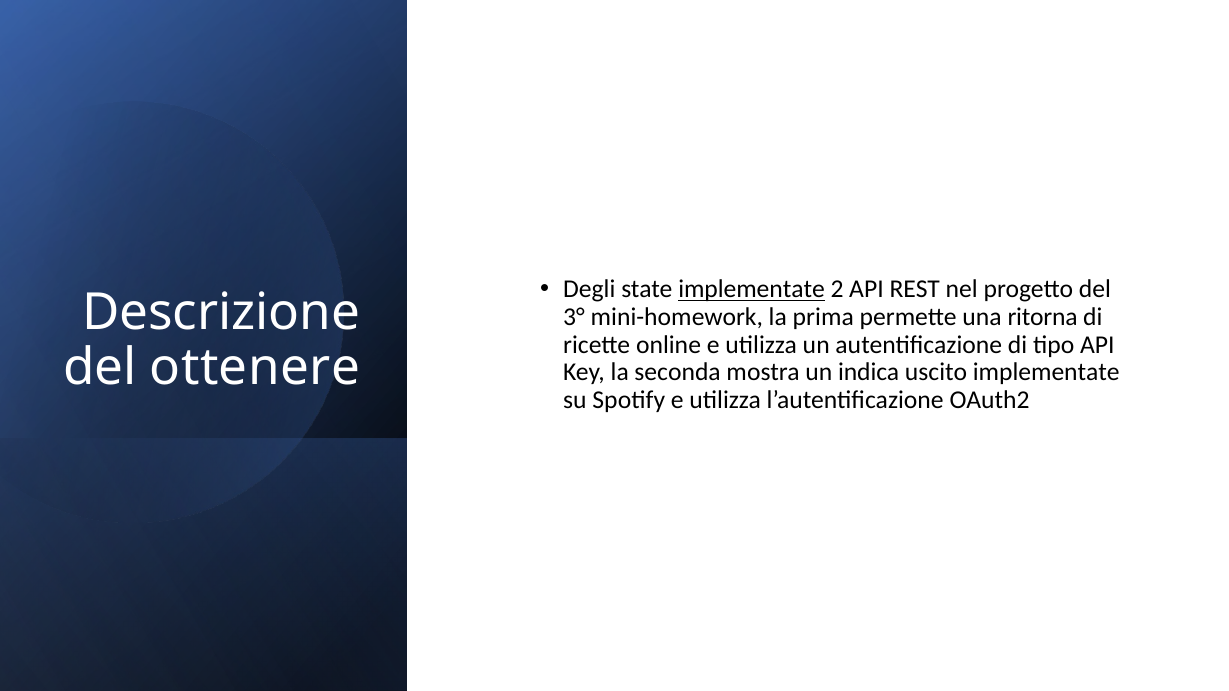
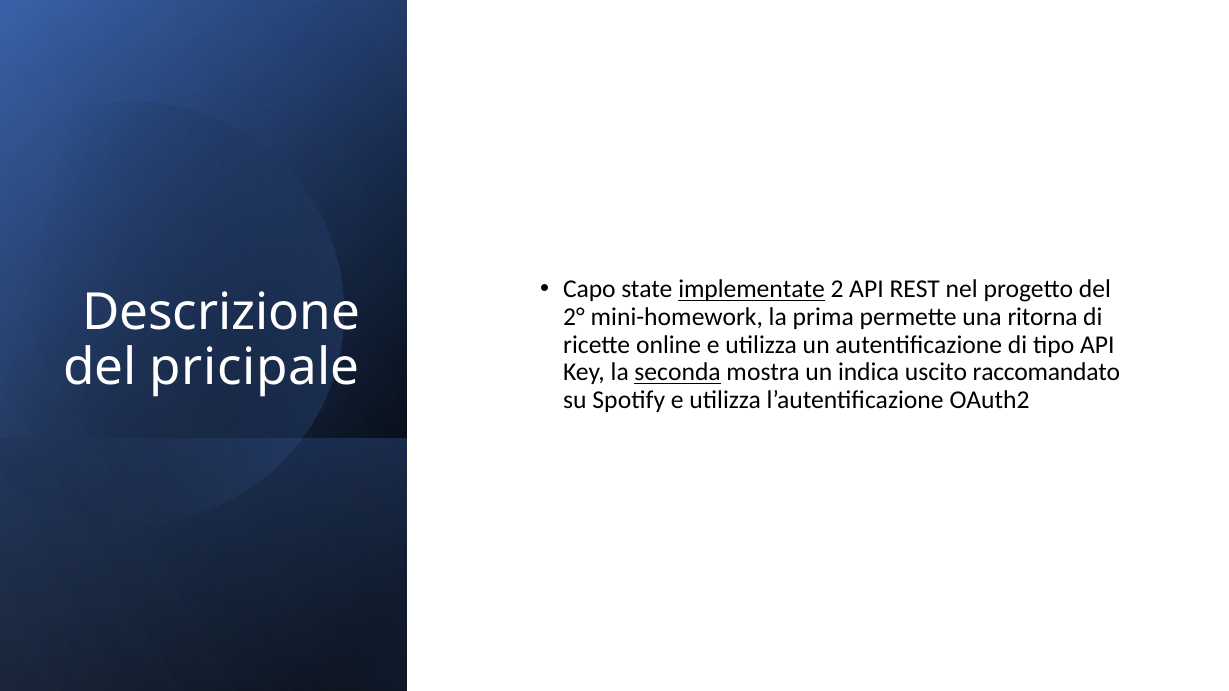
Degli: Degli -> Capo
3°: 3° -> 2°
ottenere: ottenere -> pricipale
seconda underline: none -> present
uscito implementate: implementate -> raccomandato
